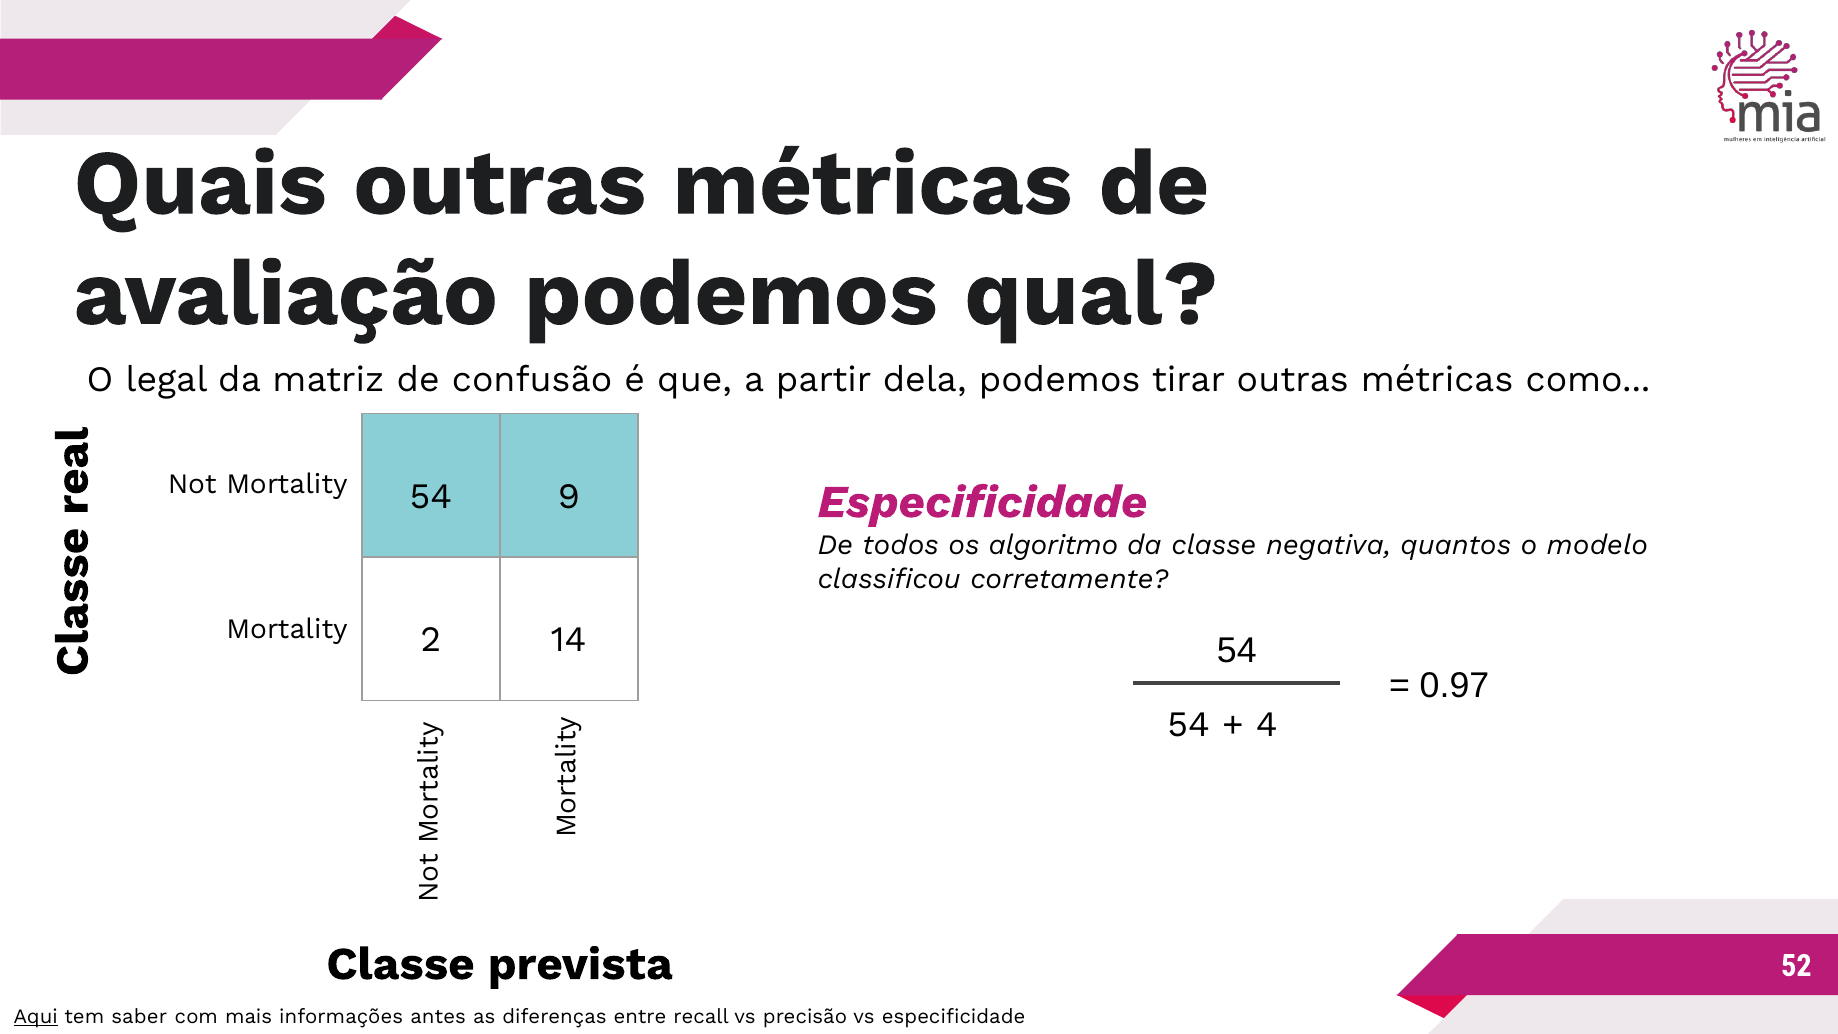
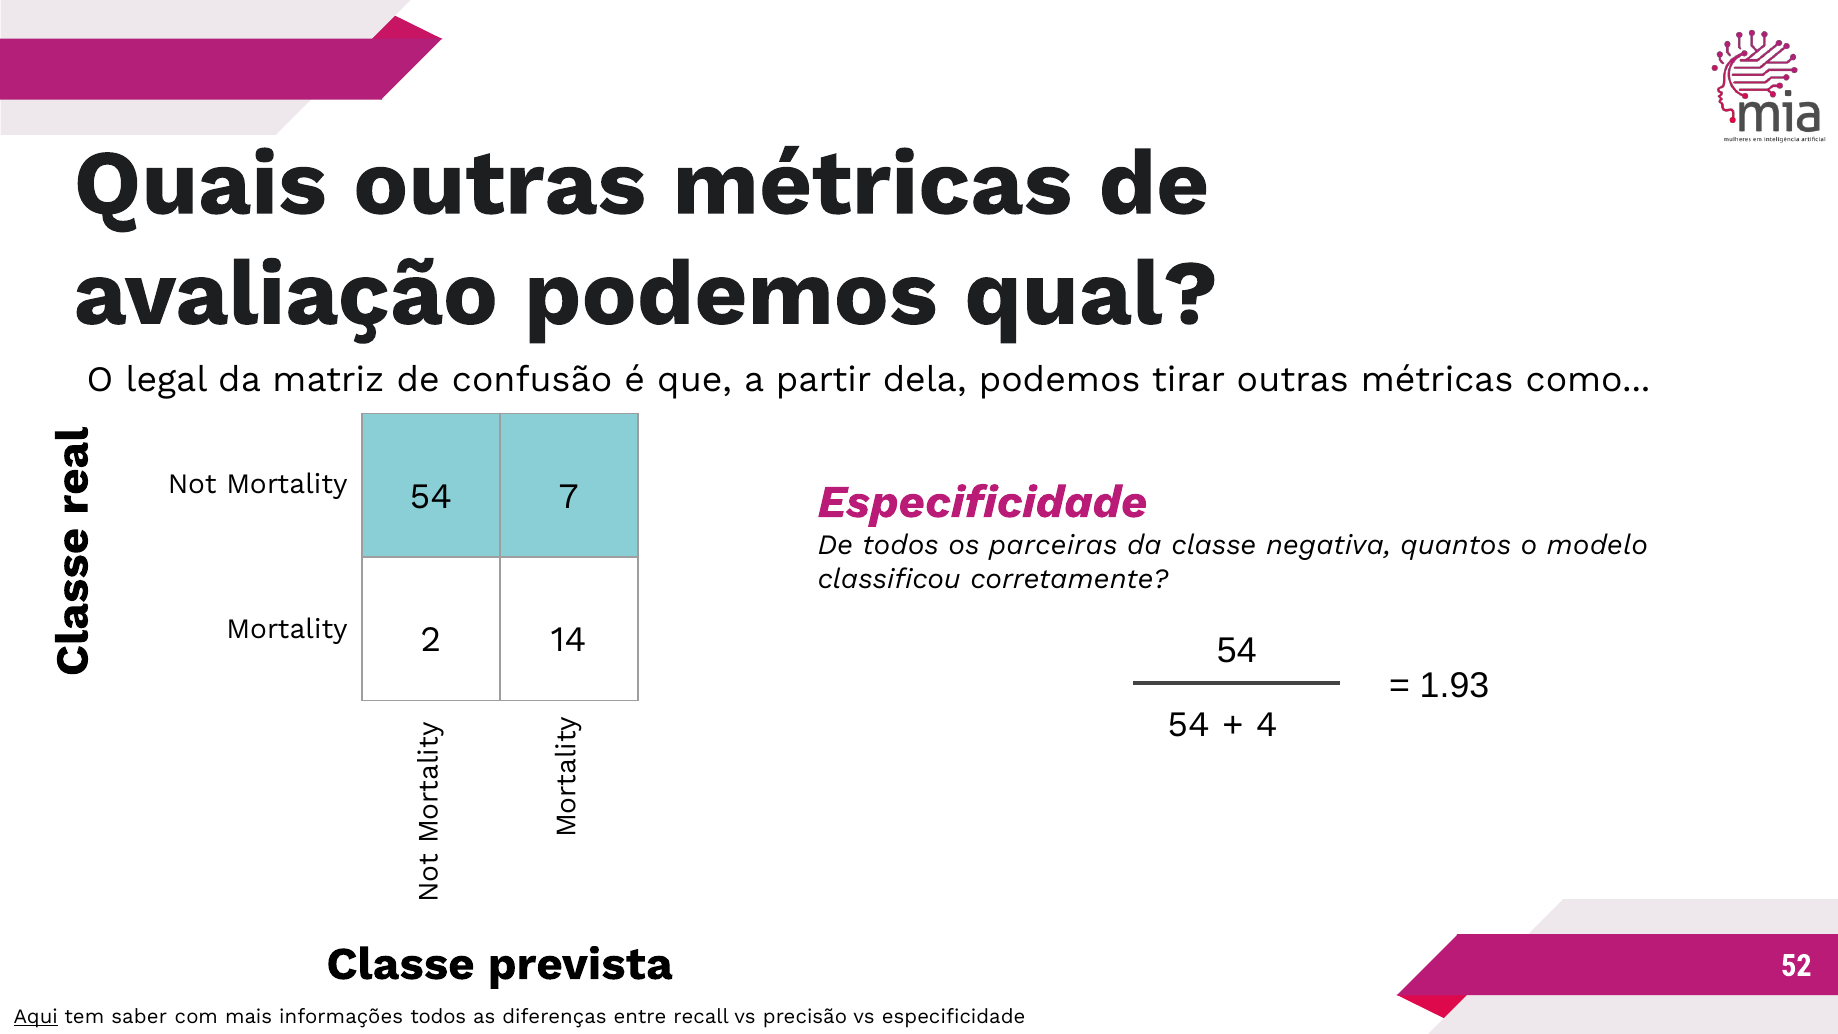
9: 9 -> 7
algoritmo: algoritmo -> parceiras
0.97: 0.97 -> 1.93
informações antes: antes -> todos
